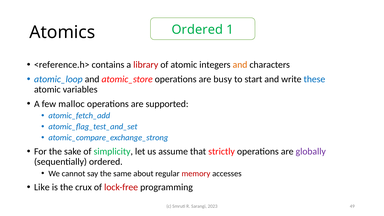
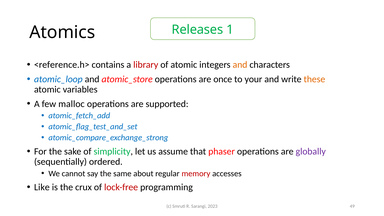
Ordered at (197, 30): Ordered -> Releases
busy: busy -> once
start: start -> your
these colour: blue -> orange
strictly: strictly -> phaser
